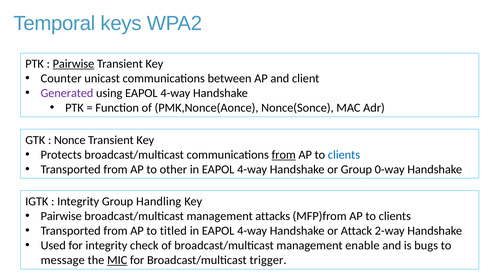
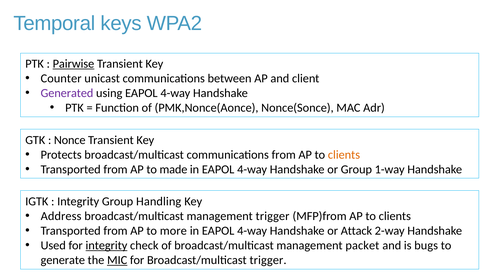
from at (284, 155) underline: present -> none
clients at (344, 155) colour: blue -> orange
other: other -> made
0-way: 0-way -> 1-way
Pairwise at (61, 216): Pairwise -> Address
management attacks: attacks -> trigger
titled: titled -> more
integrity at (106, 246) underline: none -> present
enable: enable -> packet
message: message -> generate
